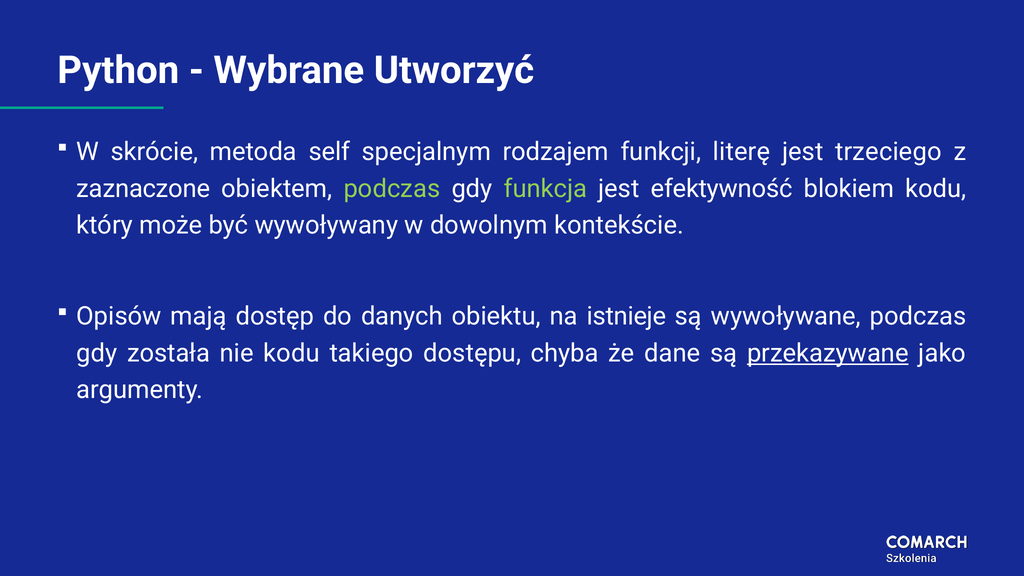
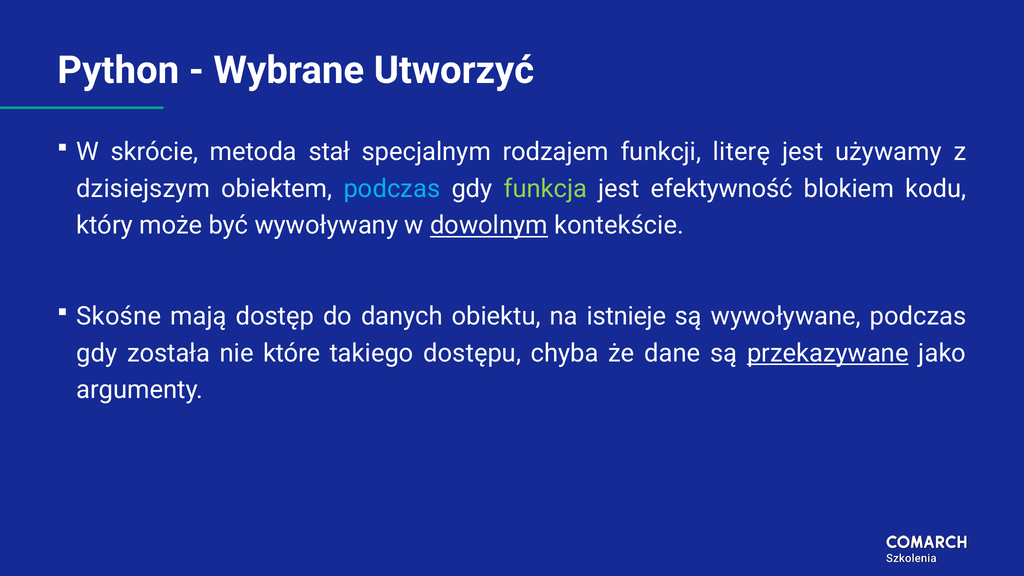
self: self -> stał
trzeciego: trzeciego -> używamy
zaznaczone: zaznaczone -> dzisiejszym
podczas at (392, 189) colour: light green -> light blue
dowolnym underline: none -> present
Opisów: Opisów -> Skośne
nie kodu: kodu -> które
